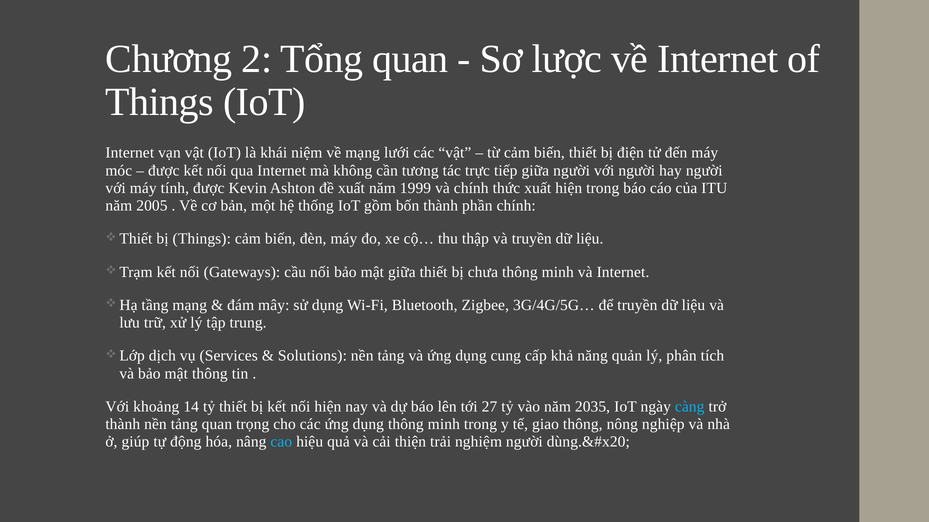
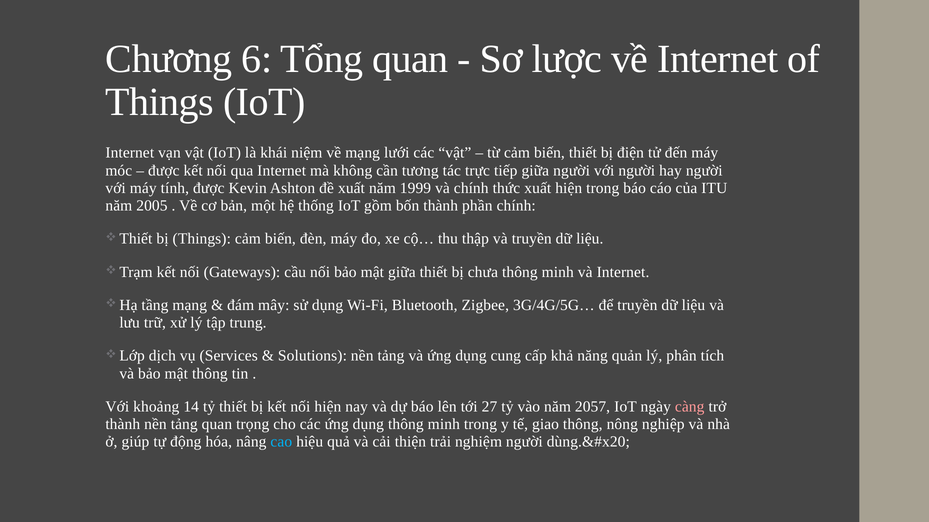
2: 2 -> 6
2035: 2035 -> 2057
càng colour: light blue -> pink
